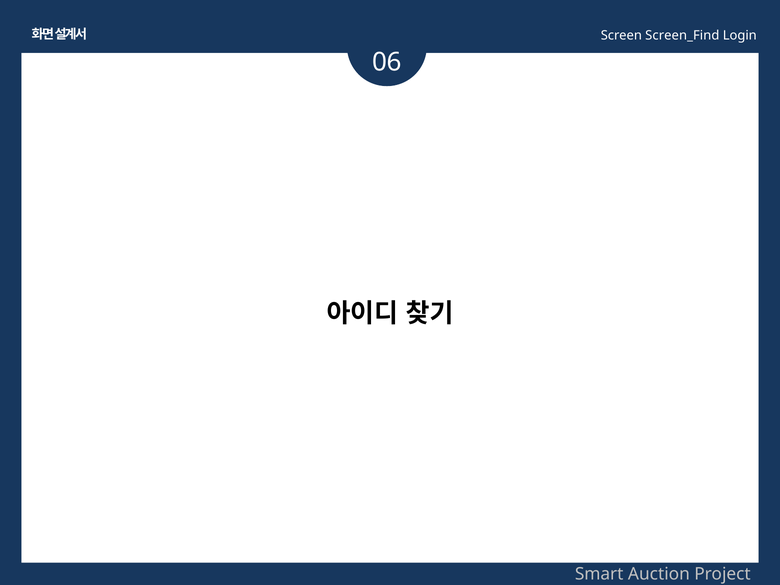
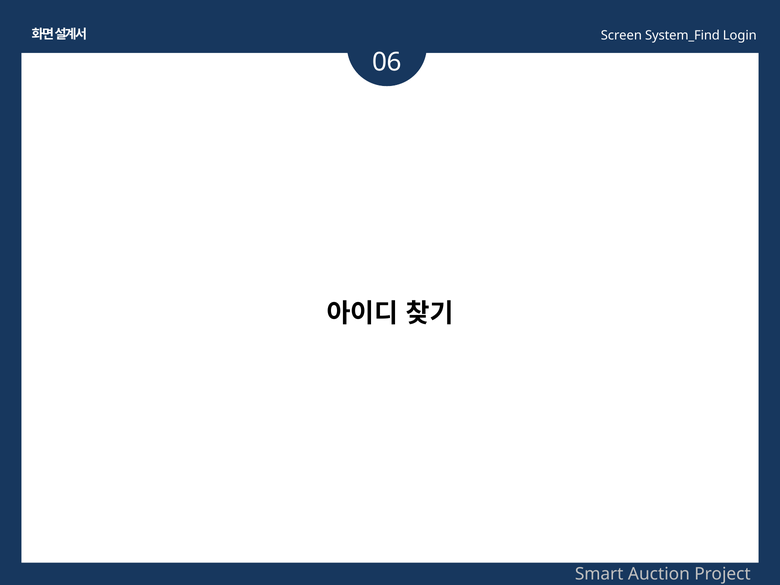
Screen_Find: Screen_Find -> System_Find
